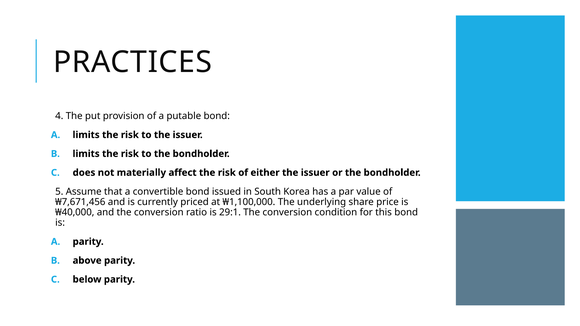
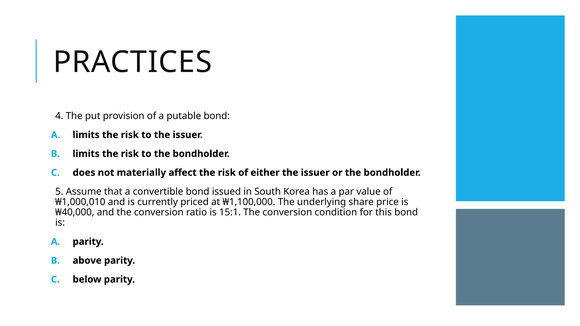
₩7,671,456: ₩7,671,456 -> ₩1,000,010
29:1: 29:1 -> 15:1
